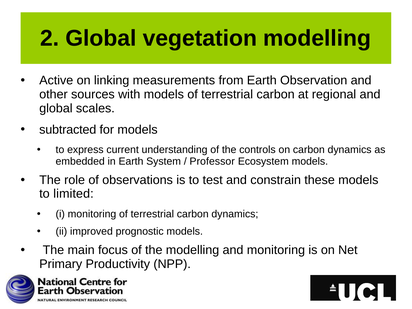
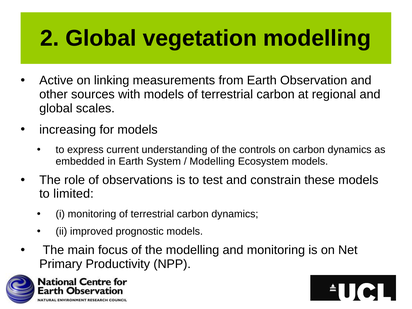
subtracted: subtracted -> increasing
Professor at (212, 161): Professor -> Modelling
